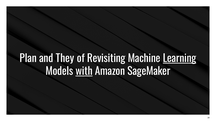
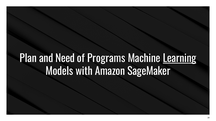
They: They -> Need
Revisiting: Revisiting -> Programs
with underline: present -> none
